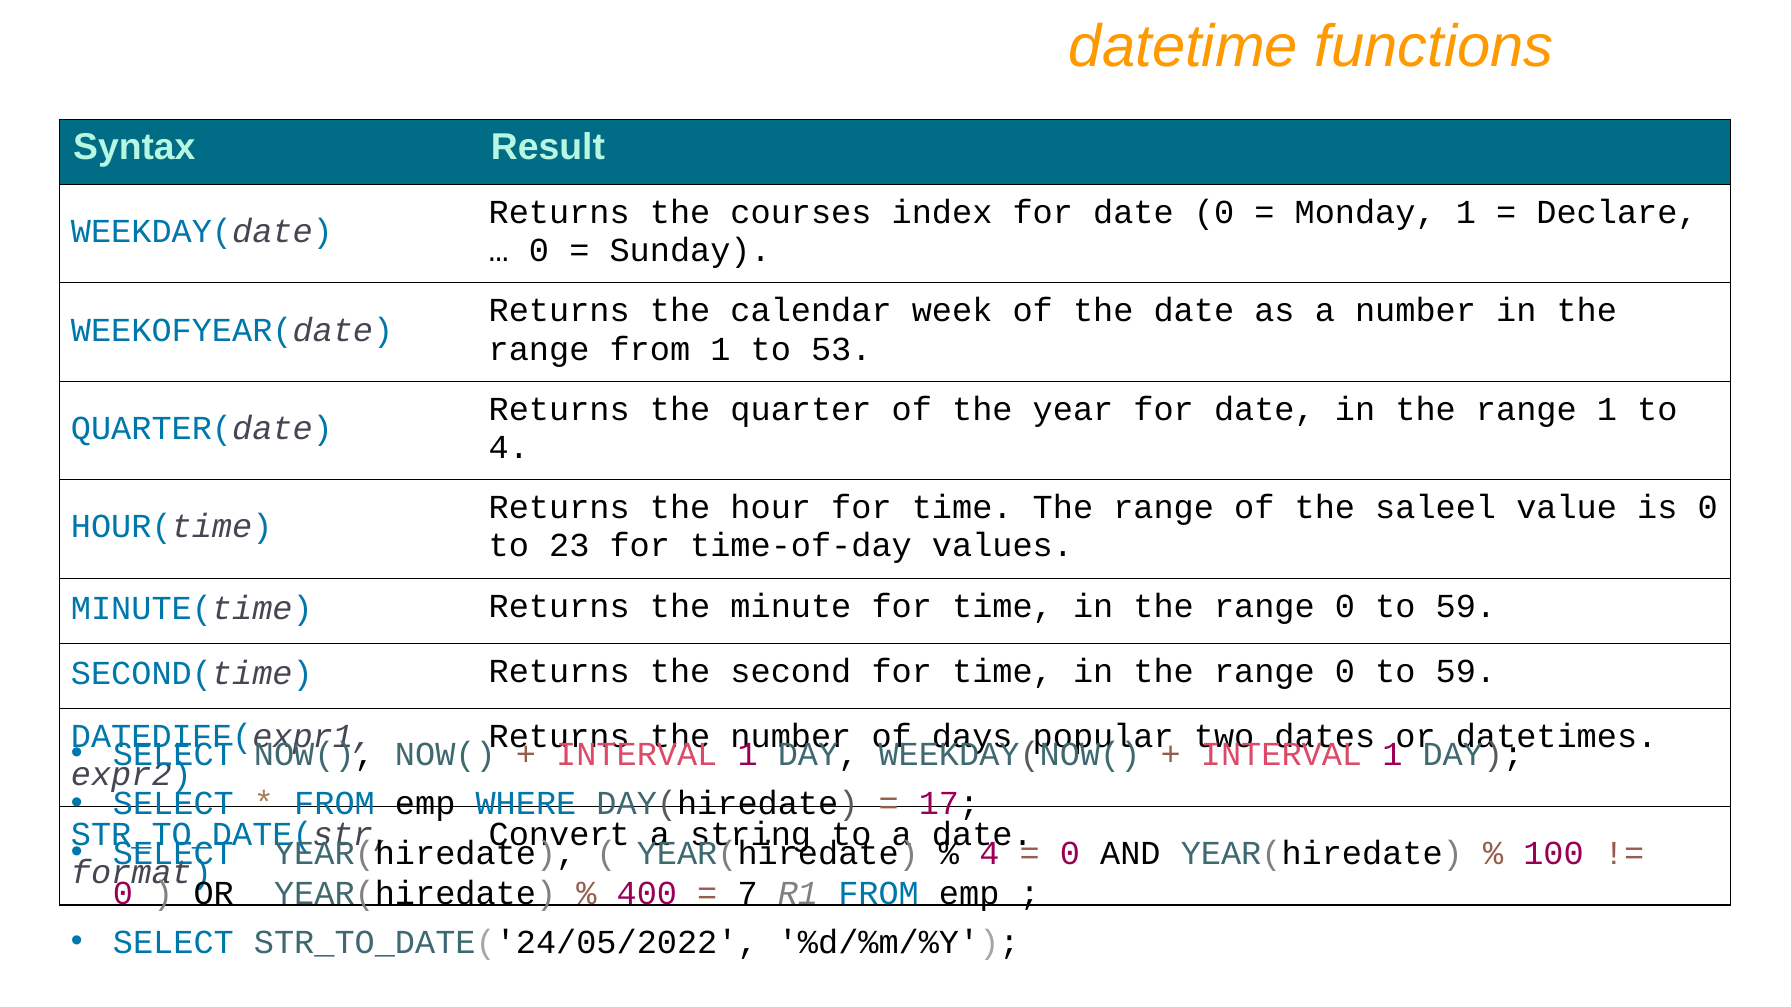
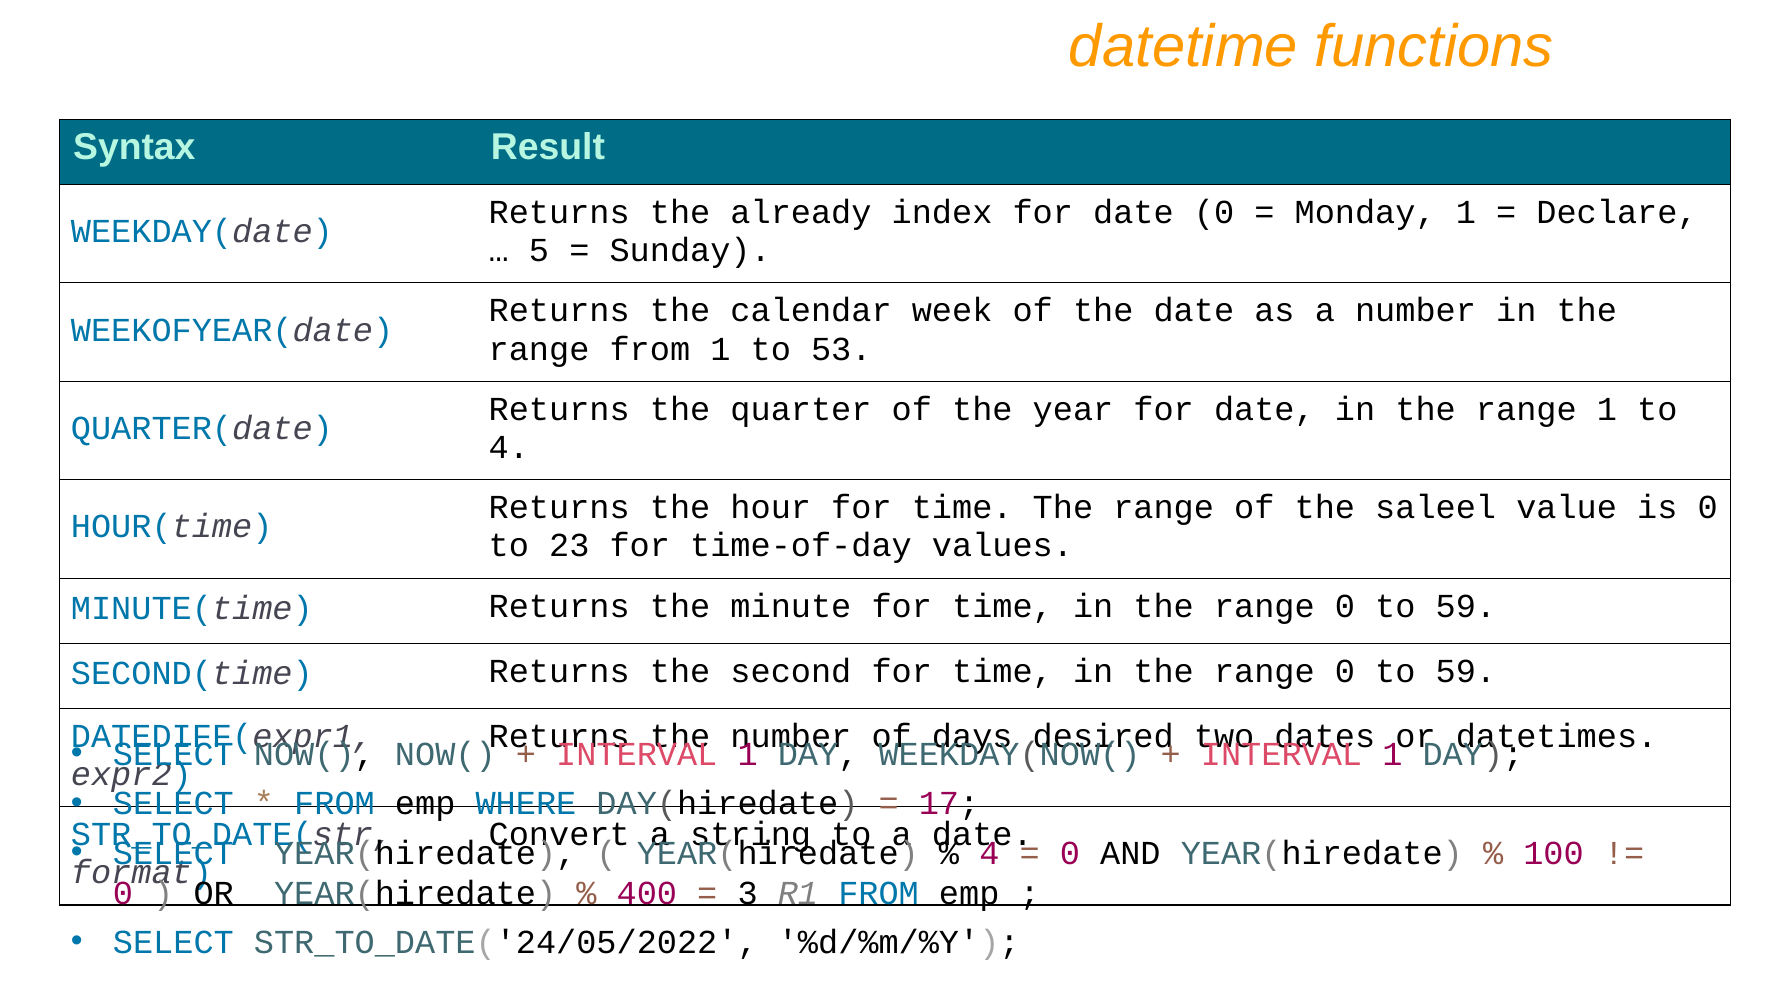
courses: courses -> already
0 at (539, 251): 0 -> 5
popular: popular -> desired
7: 7 -> 3
